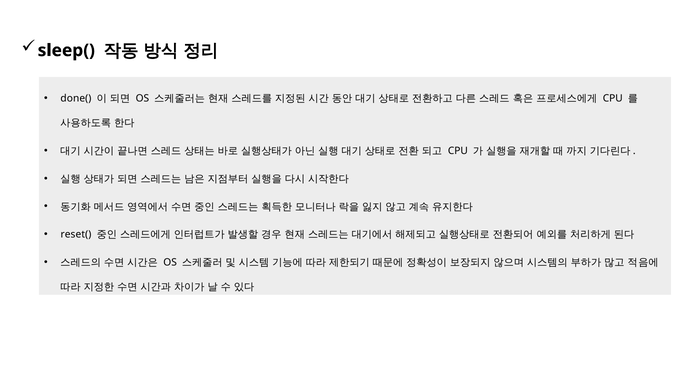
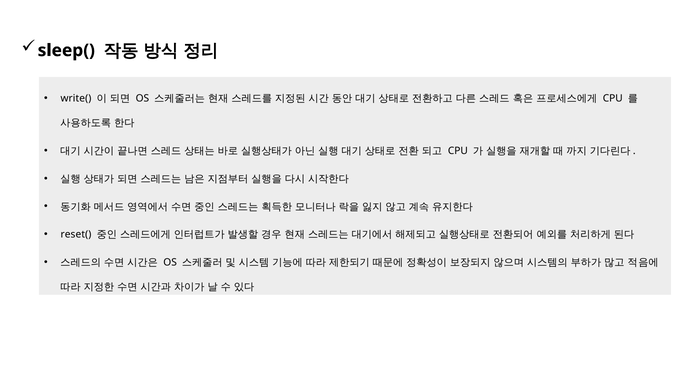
done(: done( -> write(
